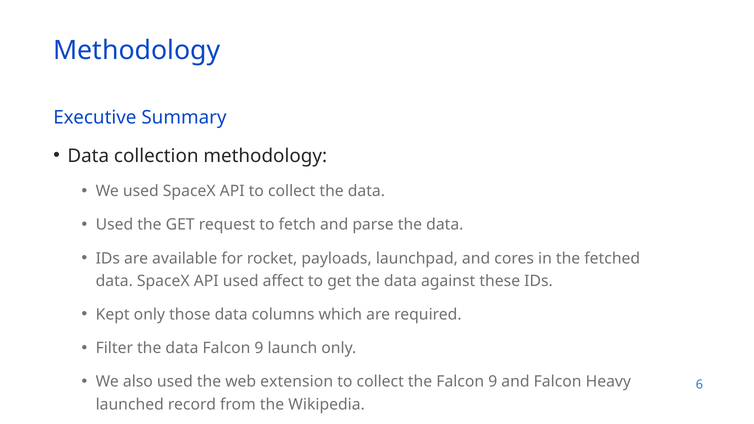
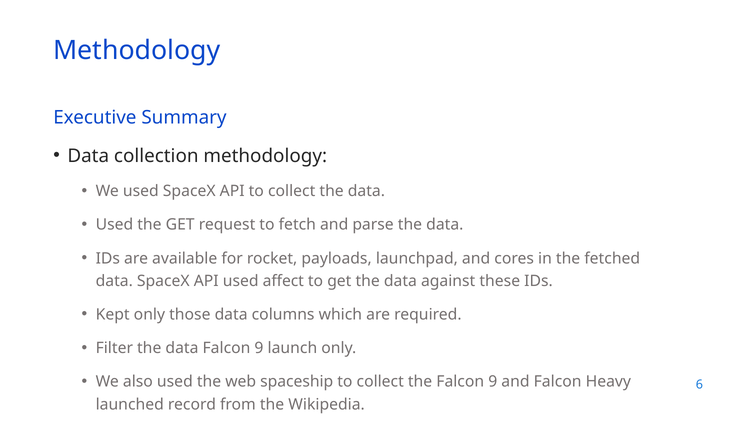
extension: extension -> spaceship
